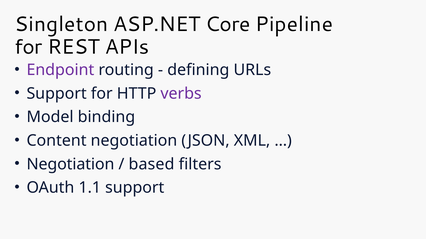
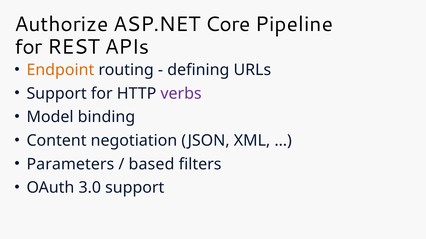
Singleton: Singleton -> Authorize
Endpoint colour: purple -> orange
Negotiation at (70, 165): Negotiation -> Parameters
1.1: 1.1 -> 3.0
